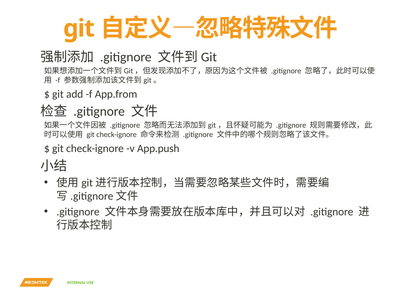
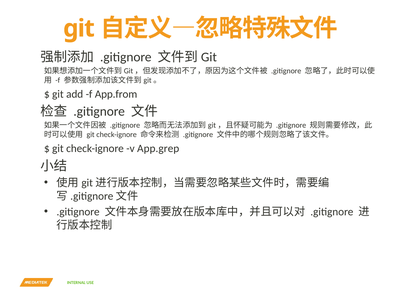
App.push: App.push -> App.grep
